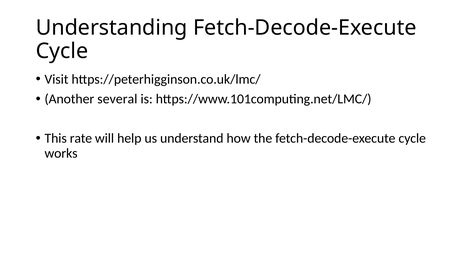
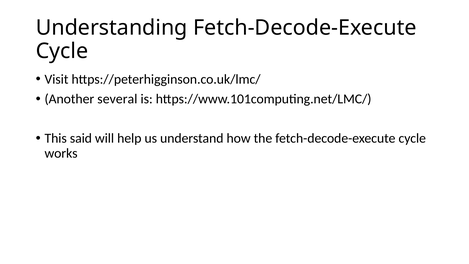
rate: rate -> said
